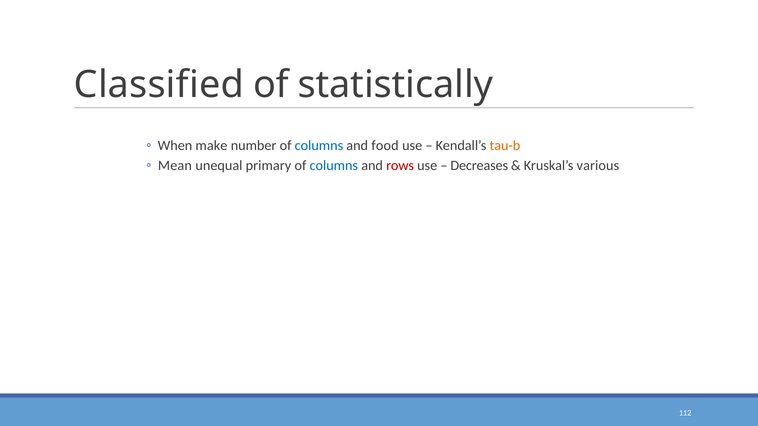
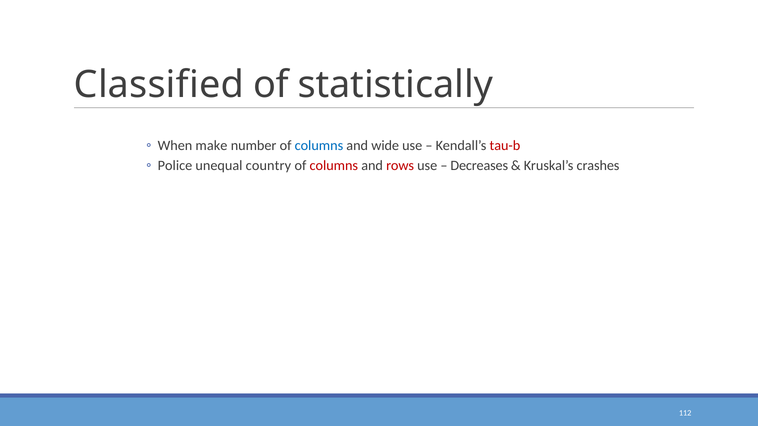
food: food -> wide
tau-b colour: orange -> red
Mean: Mean -> Police
primary: primary -> country
columns at (334, 166) colour: blue -> red
various: various -> crashes
